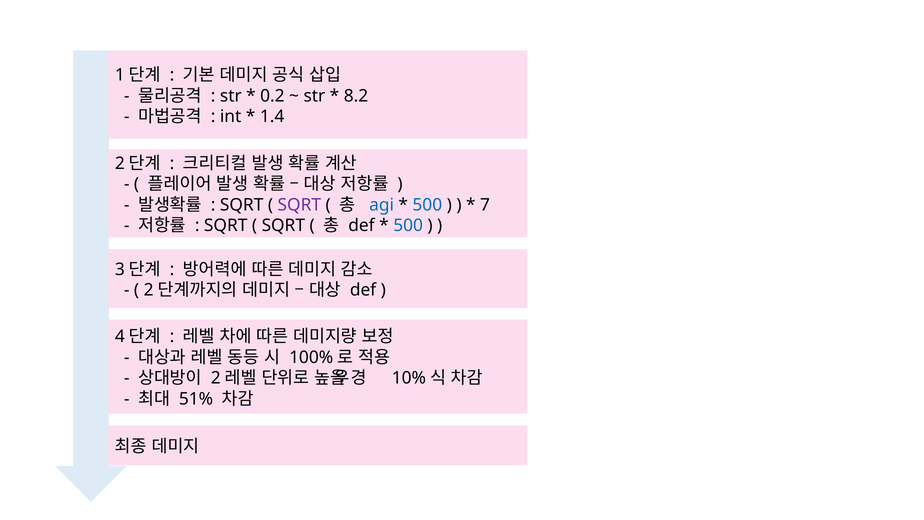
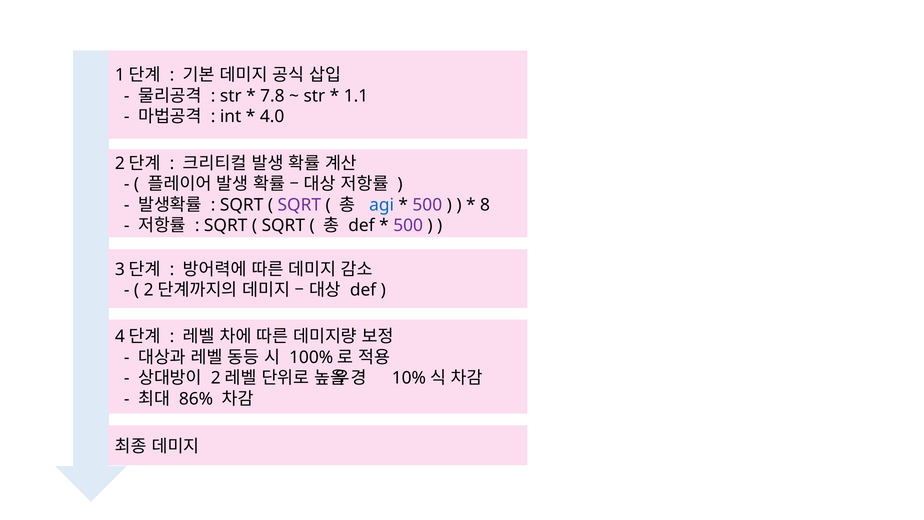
0.2: 0.2 -> 7.8
8.2: 8.2 -> 1.1
1.4: 1.4 -> 4.0
500 at (427, 205) colour: blue -> purple
7: 7 -> 8
500 at (408, 226) colour: blue -> purple
51%: 51% -> 86%
